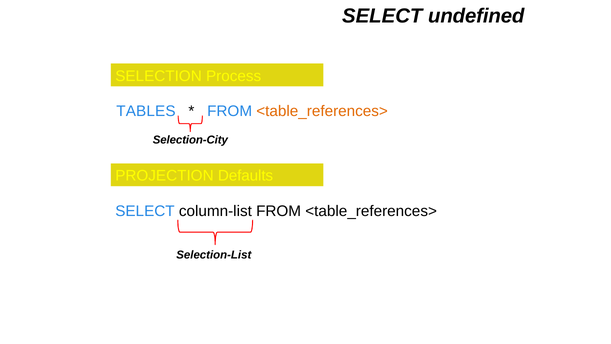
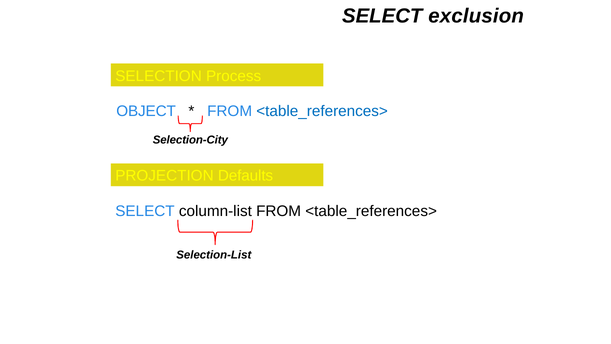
undefined: undefined -> exclusion
TABLES: TABLES -> OBJECT
<table_references> at (322, 111) colour: orange -> blue
